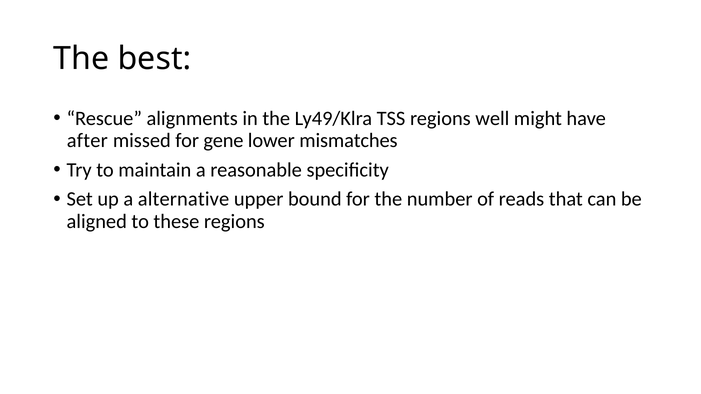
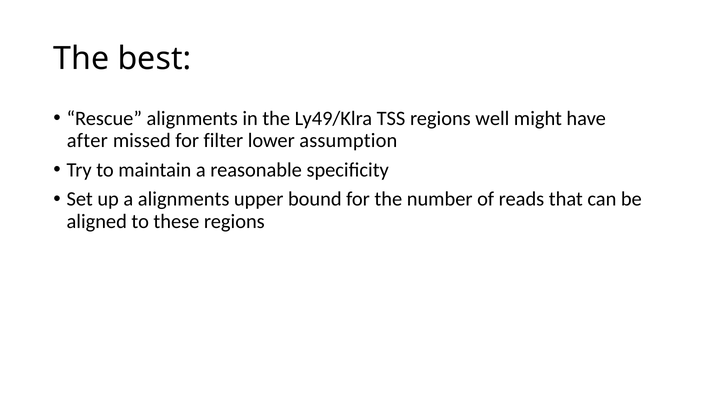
gene: gene -> filter
mismatches: mismatches -> assumption
a alternative: alternative -> alignments
